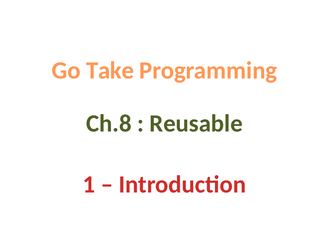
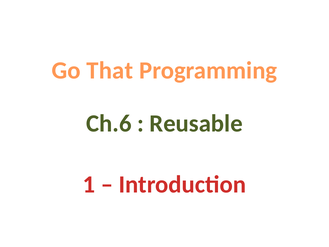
Take: Take -> That
Ch.8: Ch.8 -> Ch.6
